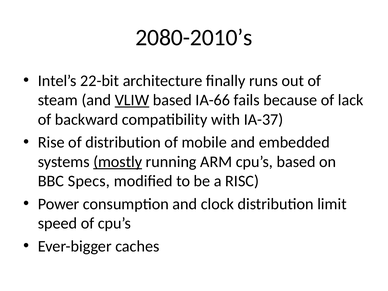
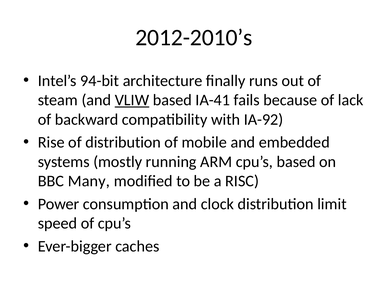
2080-2010’s: 2080-2010’s -> 2012-2010’s
22-bit: 22-bit -> 94-bit
IA-66: IA-66 -> IA-41
IA-37: IA-37 -> IA-92
mostly underline: present -> none
Specs: Specs -> Many
